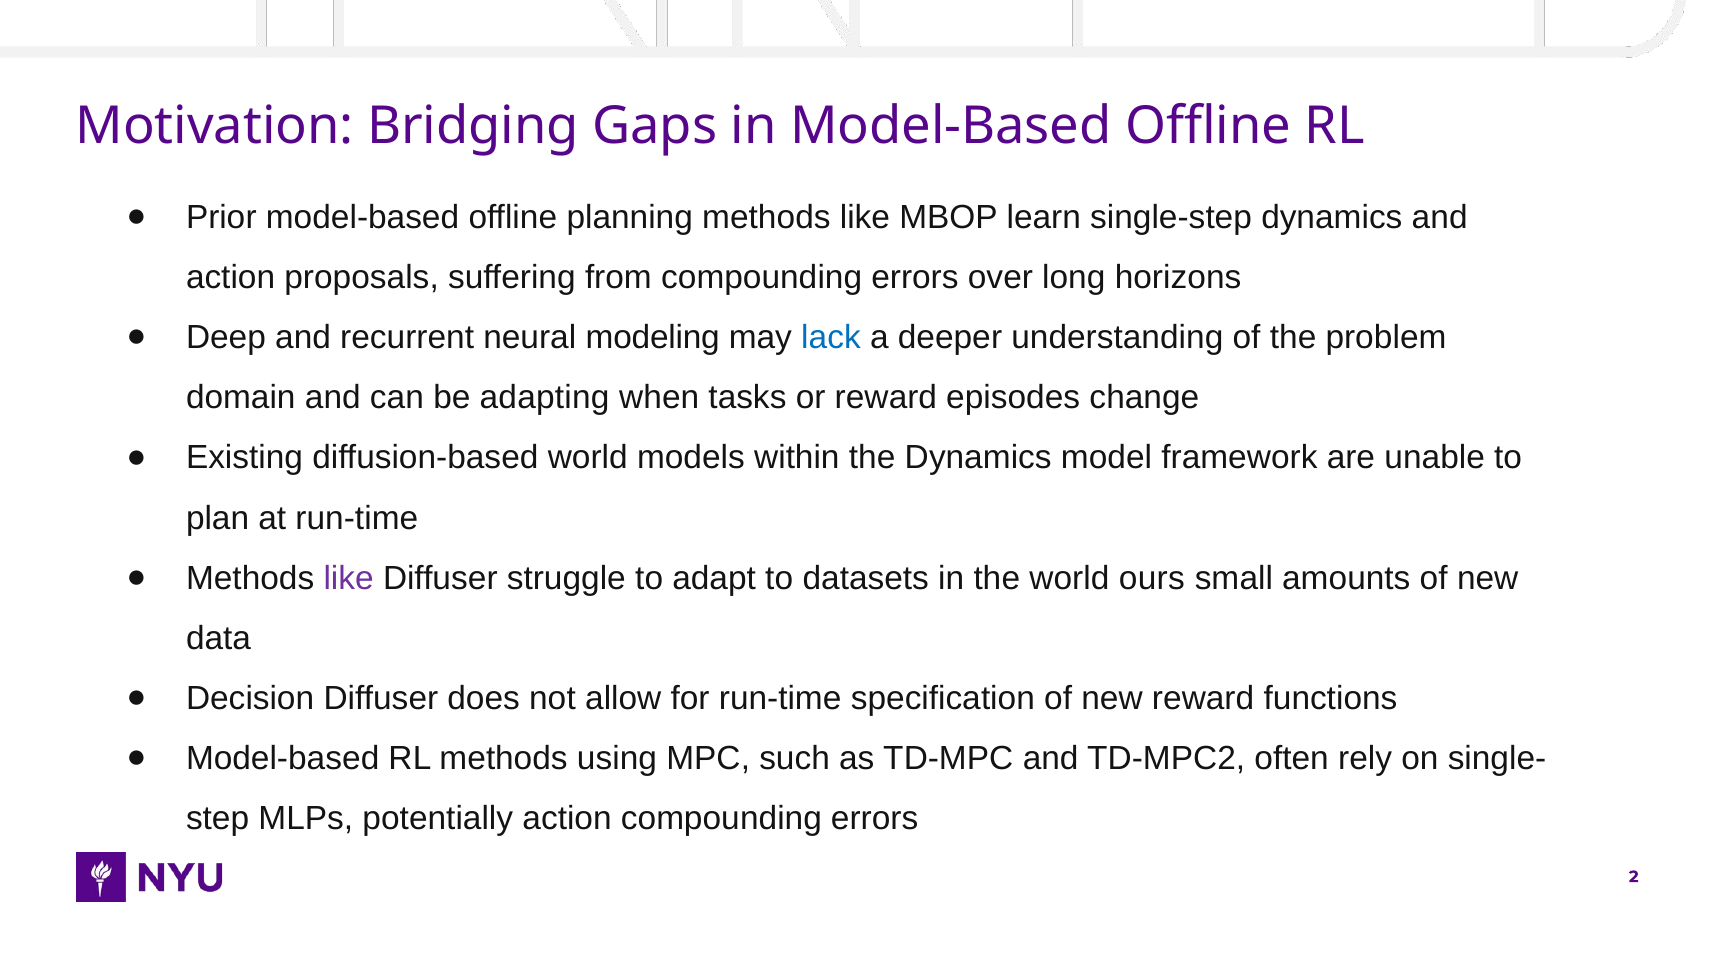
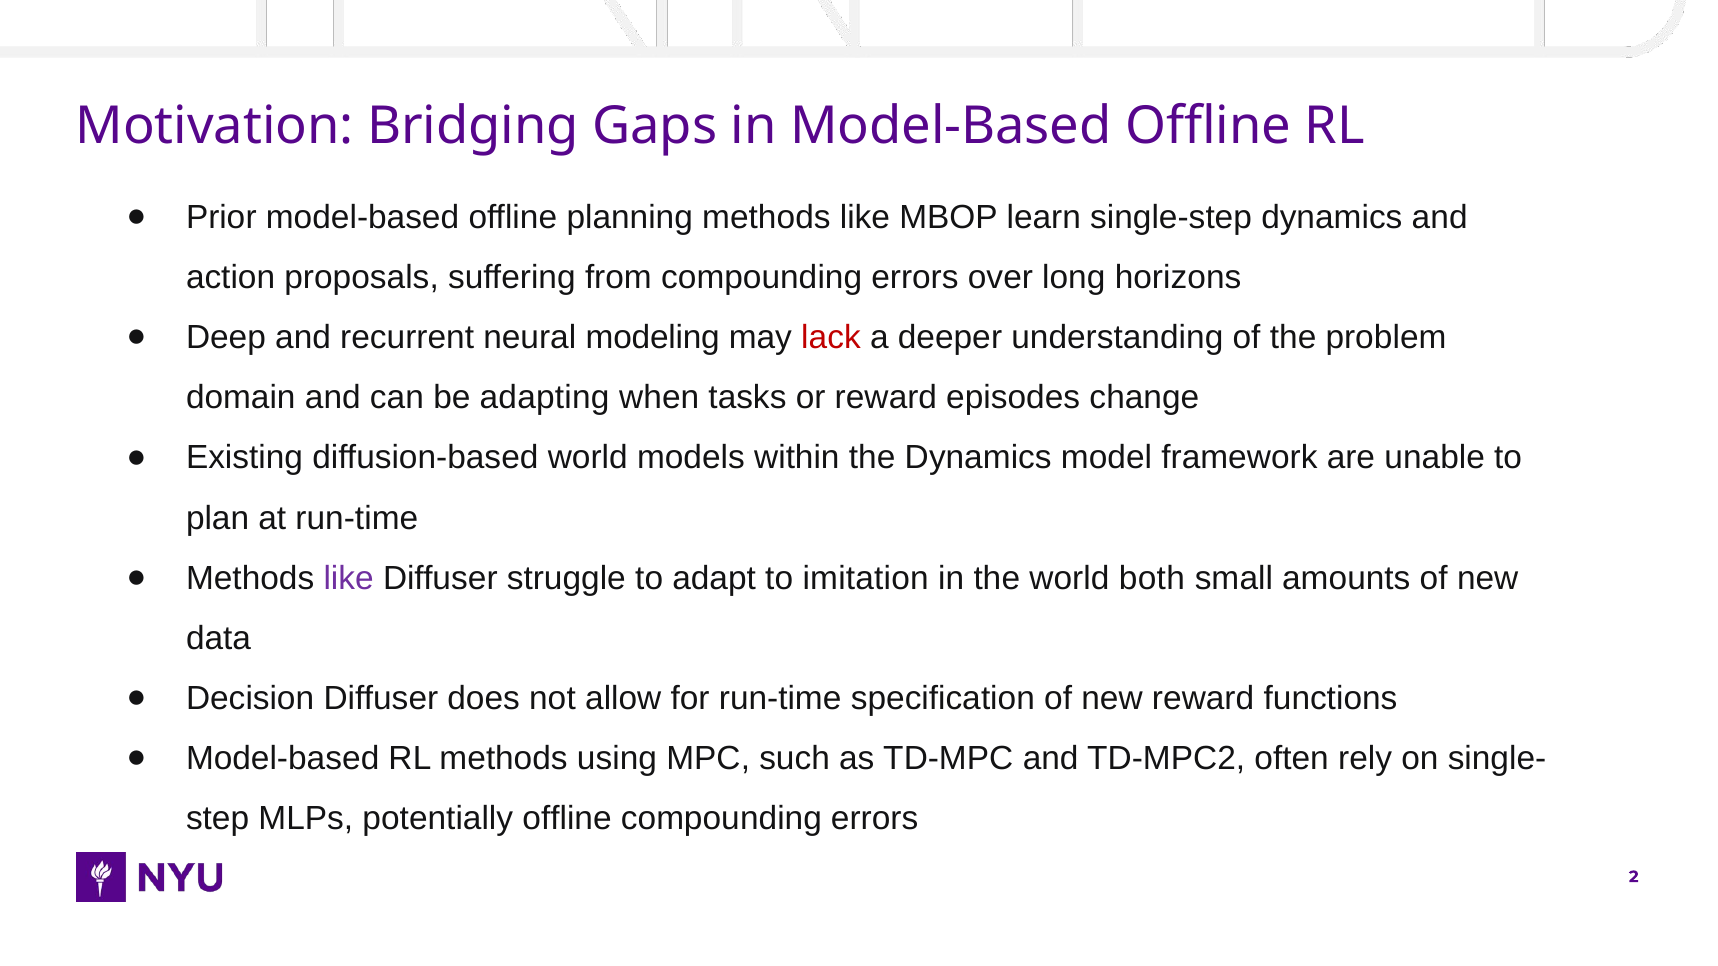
lack colour: blue -> red
datasets: datasets -> imitation
ours: ours -> both
potentially action: action -> offline
